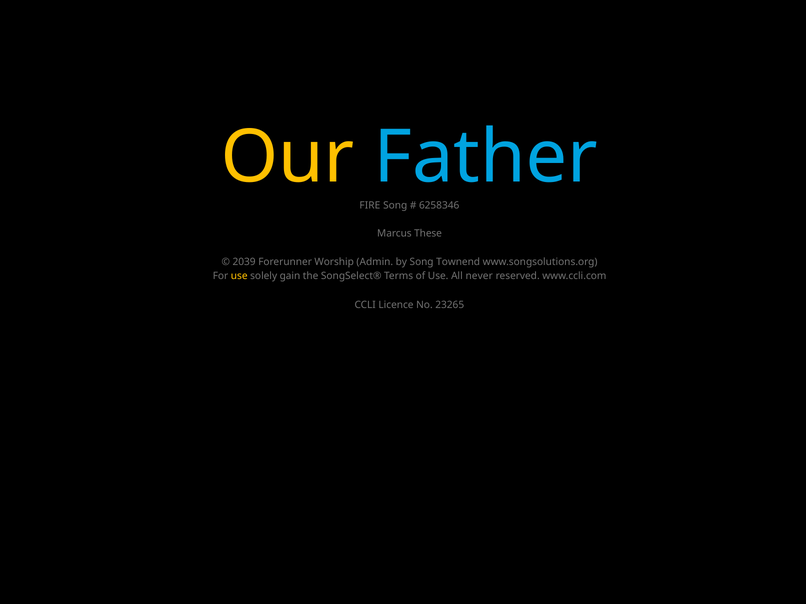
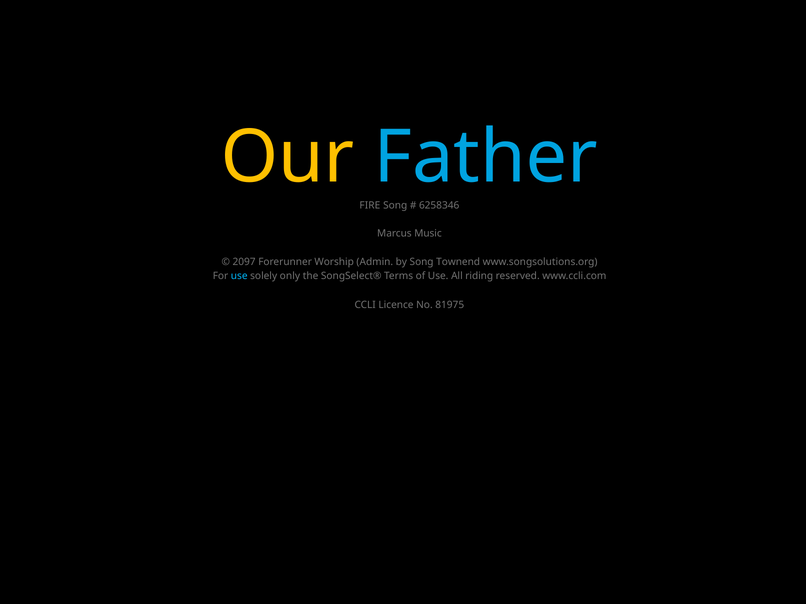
These: These -> Music
2039: 2039 -> 2097
use at (239, 276) colour: yellow -> light blue
gain: gain -> only
never: never -> riding
23265: 23265 -> 81975
